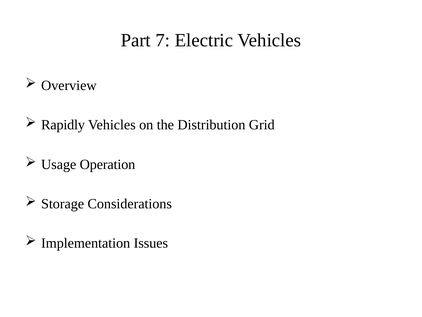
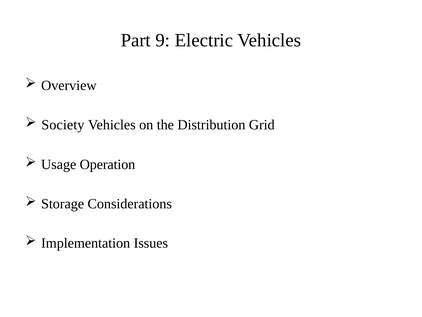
7: 7 -> 9
Rapidly: Rapidly -> Society
